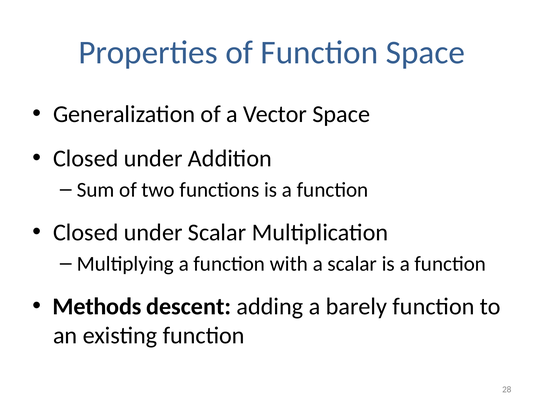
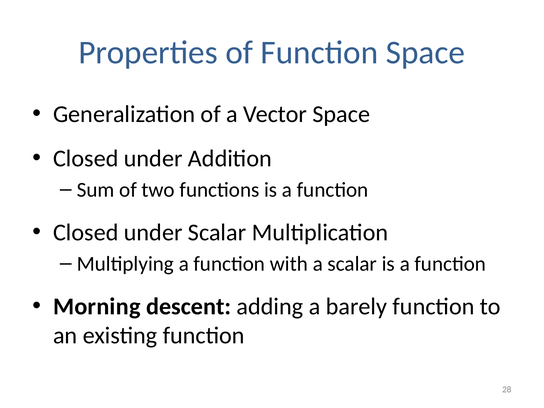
Methods: Methods -> Morning
